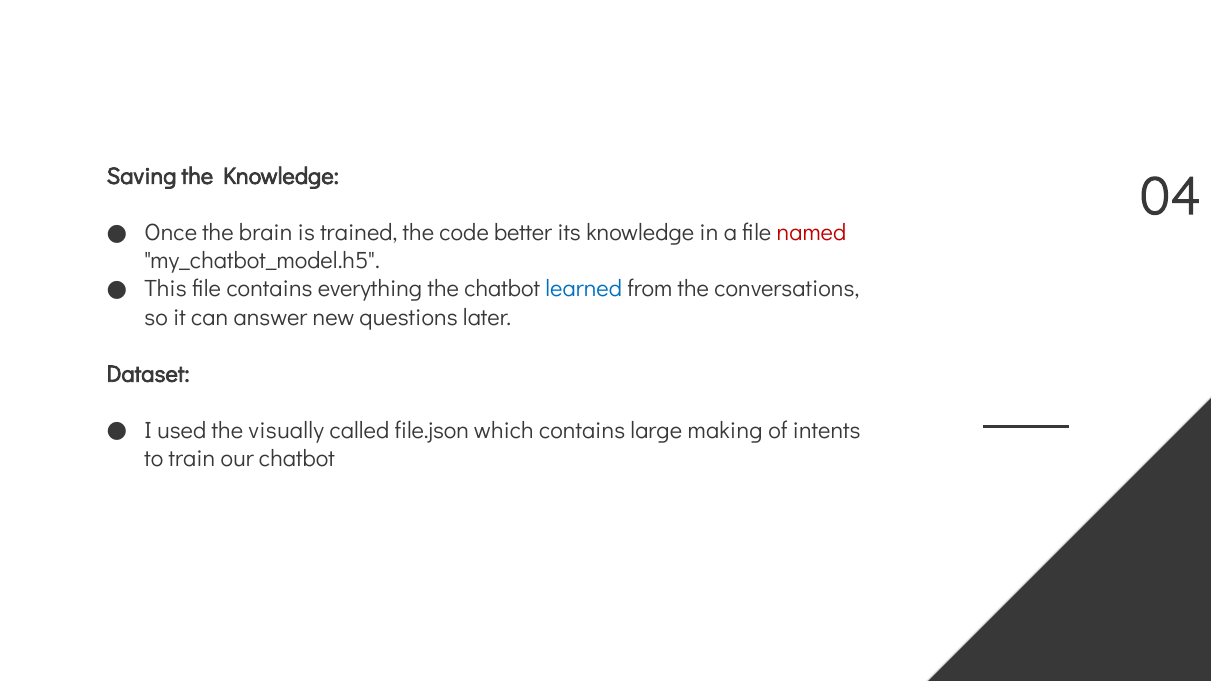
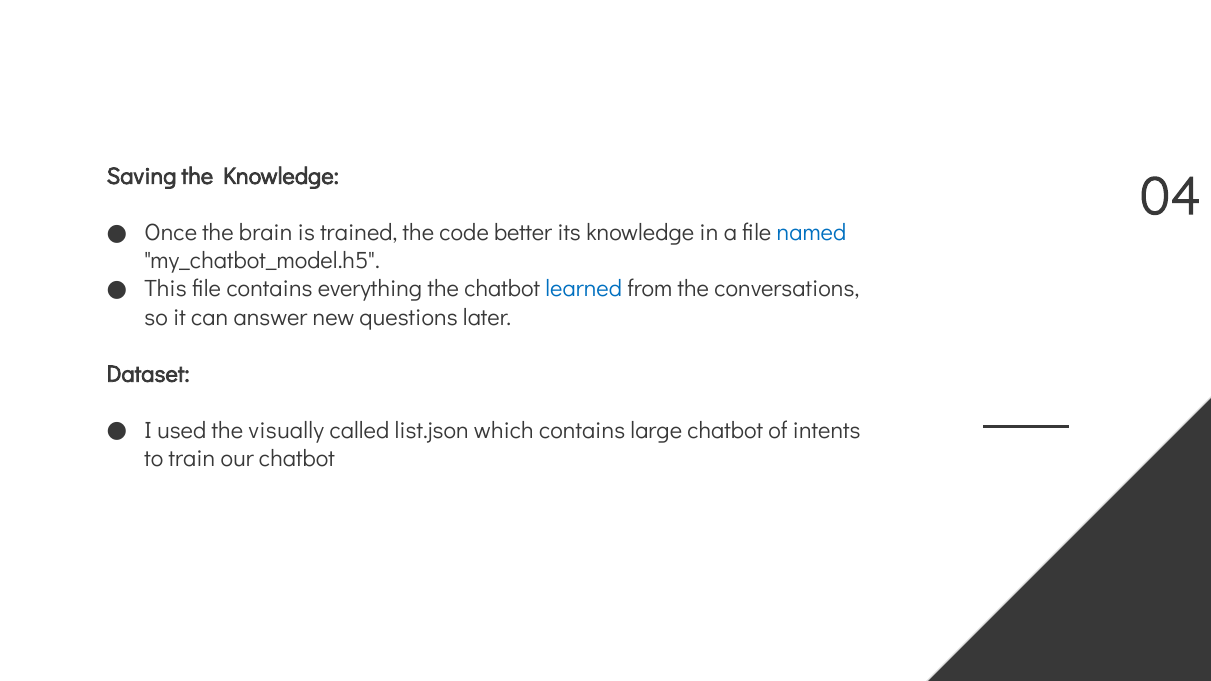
named colour: red -> blue
file.json: file.json -> list.json
large making: making -> chatbot
